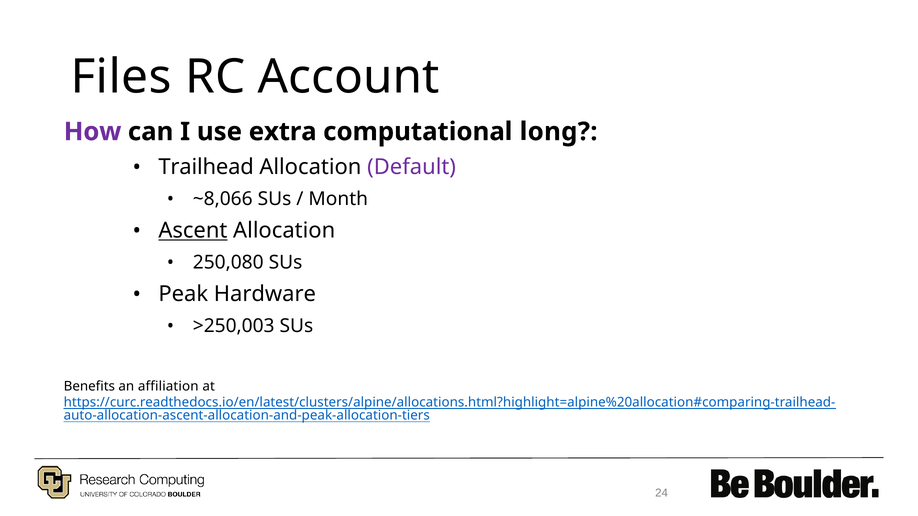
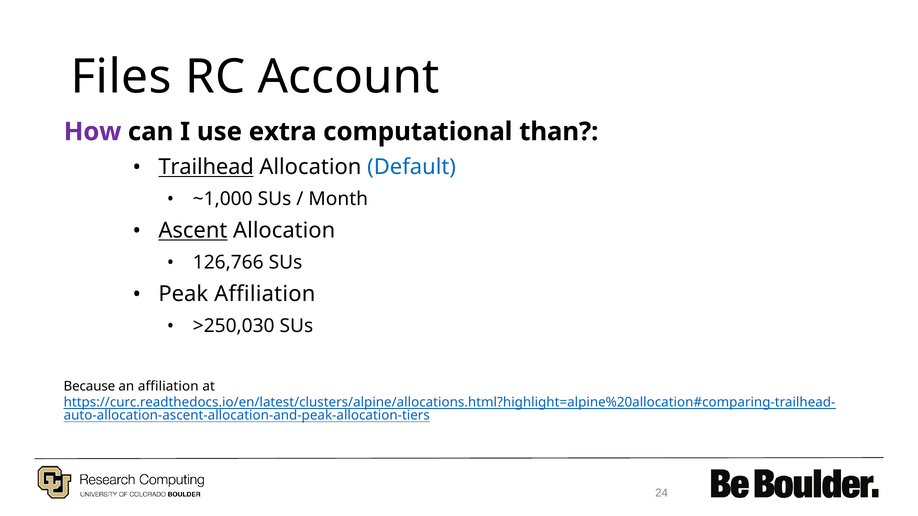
long: long -> than
Trailhead underline: none -> present
Default colour: purple -> blue
~8,066: ~8,066 -> ~1,000
250,080: 250,080 -> 126,766
Peak Hardware: Hardware -> Affiliation
>250,003: >250,003 -> >250,030
Benefits: Benefits -> Because
